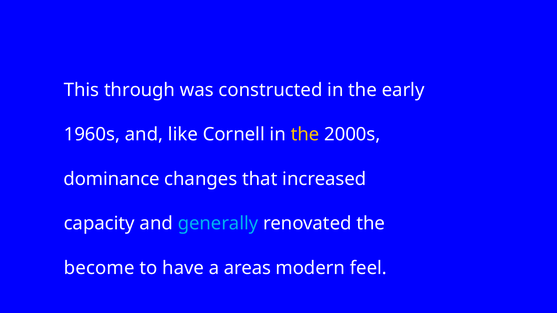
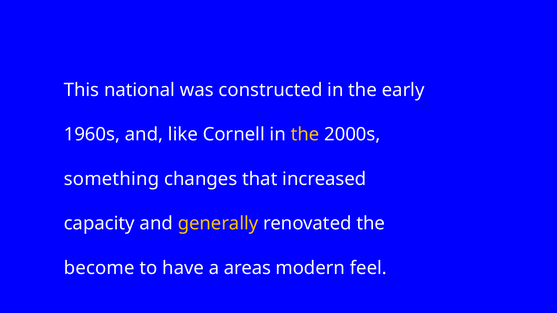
through: through -> national
dominance: dominance -> something
generally colour: light blue -> yellow
